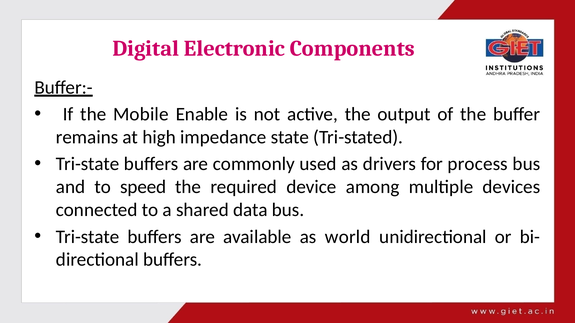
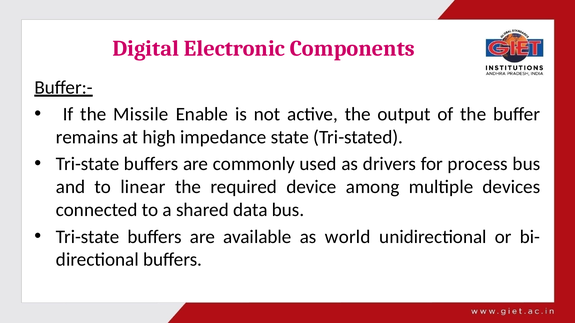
Mobile: Mobile -> Missile
speed: speed -> linear
